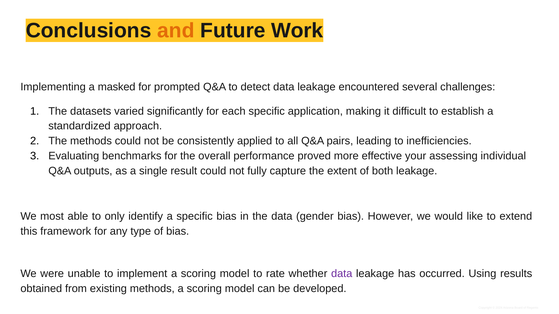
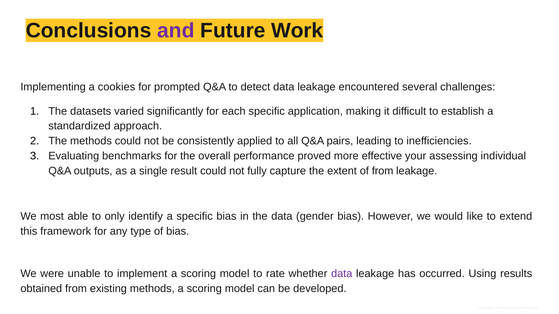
and colour: orange -> purple
masked: masked -> cookies
of both: both -> from
